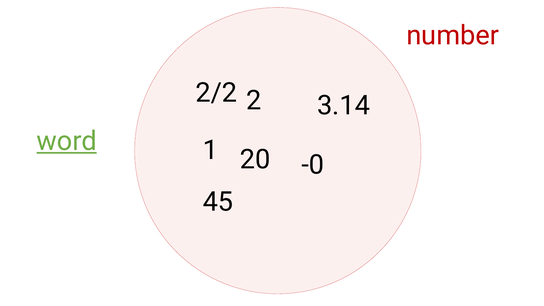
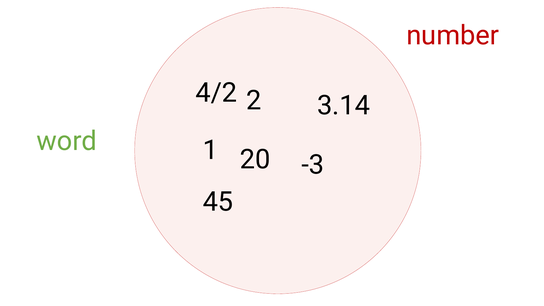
2/2: 2/2 -> 4/2
word underline: present -> none
-0: -0 -> -3
